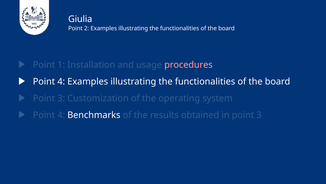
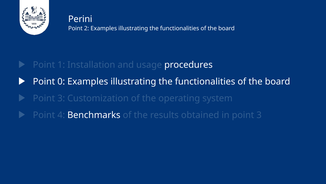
Giulia: Giulia -> Perini
procedures colour: pink -> white
4 at (61, 81): 4 -> 0
